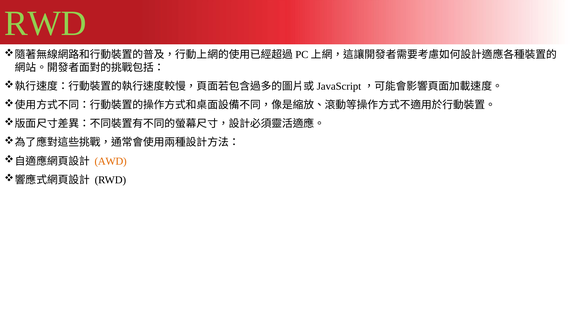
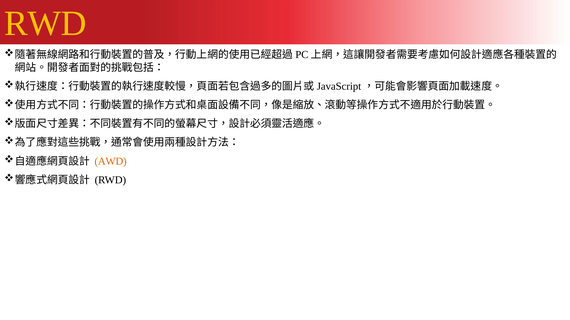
RWD at (45, 23) colour: light green -> yellow
